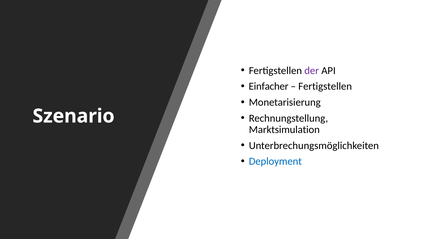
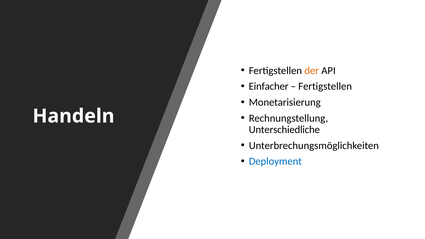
der colour: purple -> orange
Szenario: Szenario -> Handeln
Marktsimulation: Marktsimulation -> Unterschiedliche
